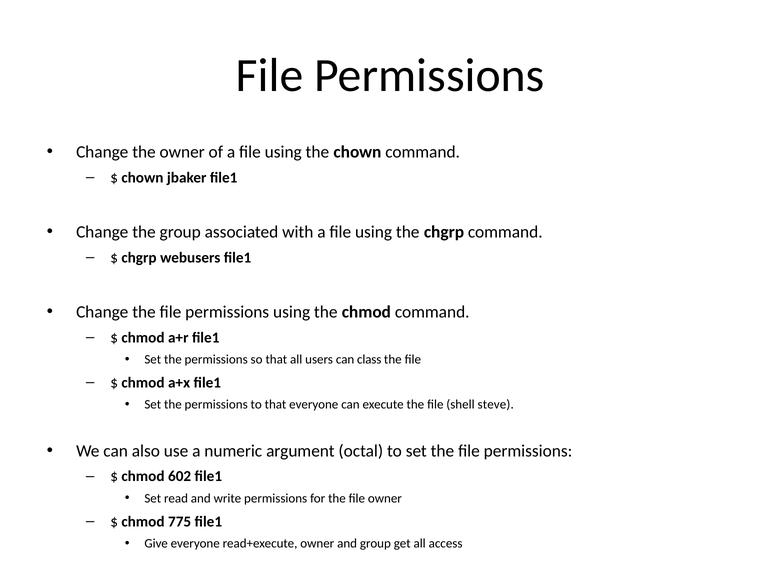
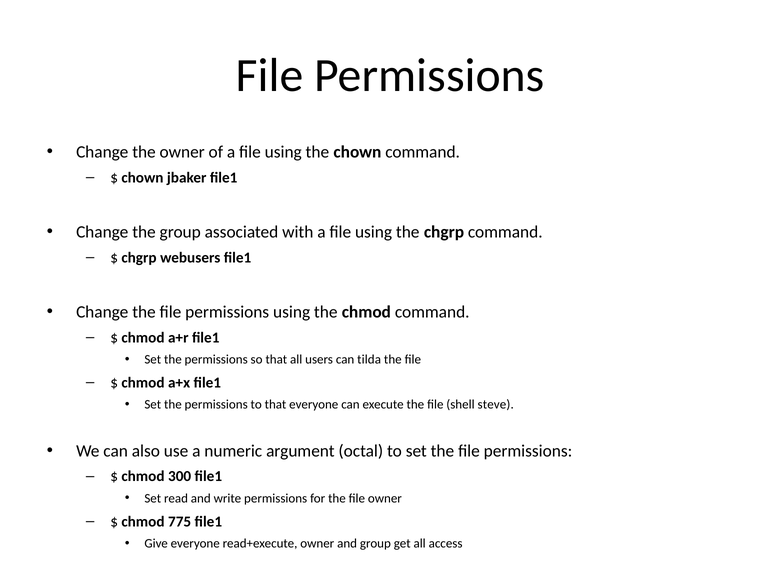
class: class -> tilda
602: 602 -> 300
